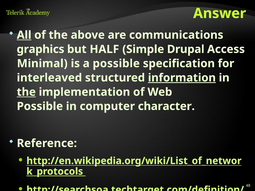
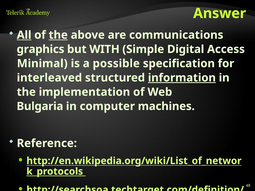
the at (58, 35) underline: none -> present
HALF: HALF -> WITH
Drupal: Drupal -> Digital
the at (26, 92) underline: present -> none
Possible at (40, 106): Possible -> Bulgaria
character: character -> machines
